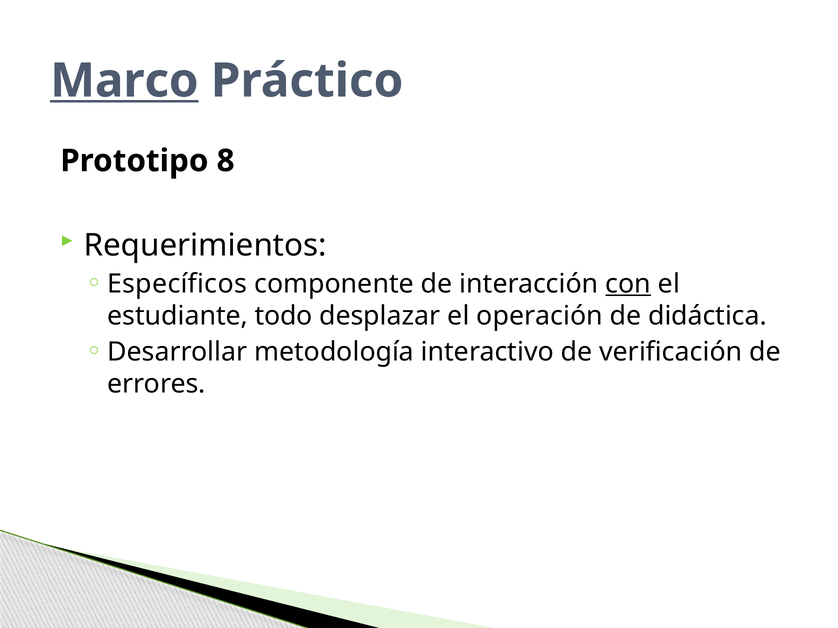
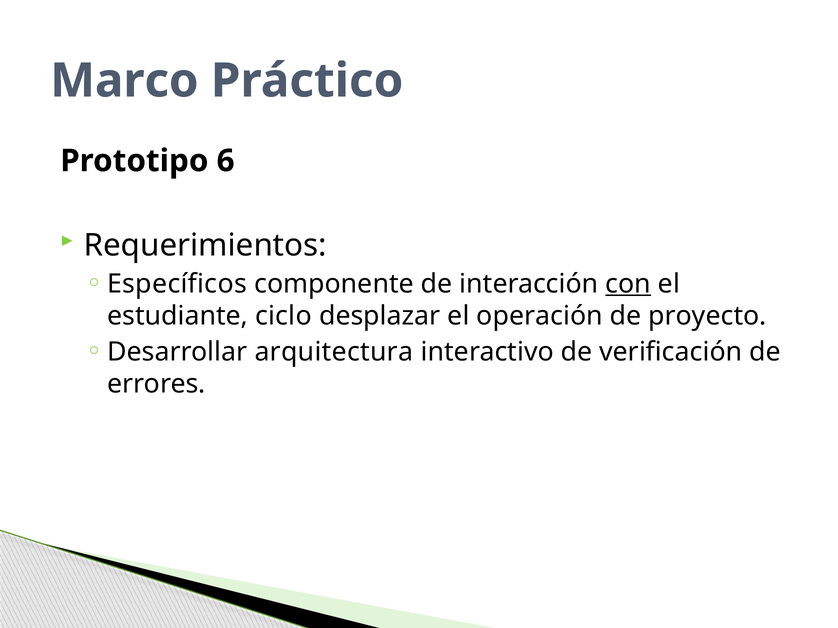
Marco underline: present -> none
8: 8 -> 6
todo: todo -> ciclo
didáctica: didáctica -> proyecto
metodología: metodología -> arquitectura
